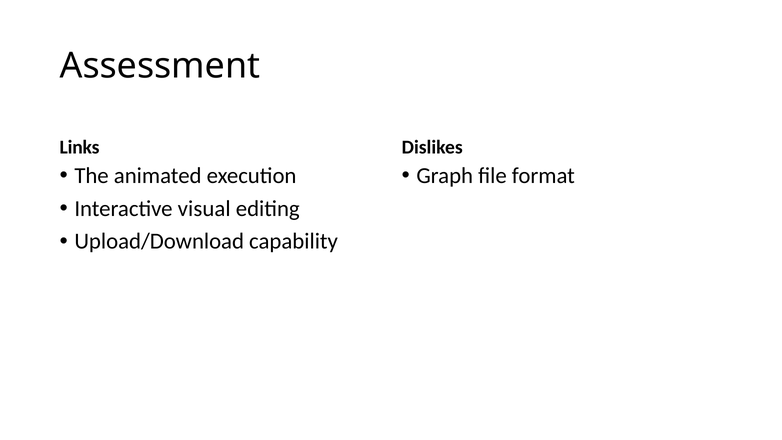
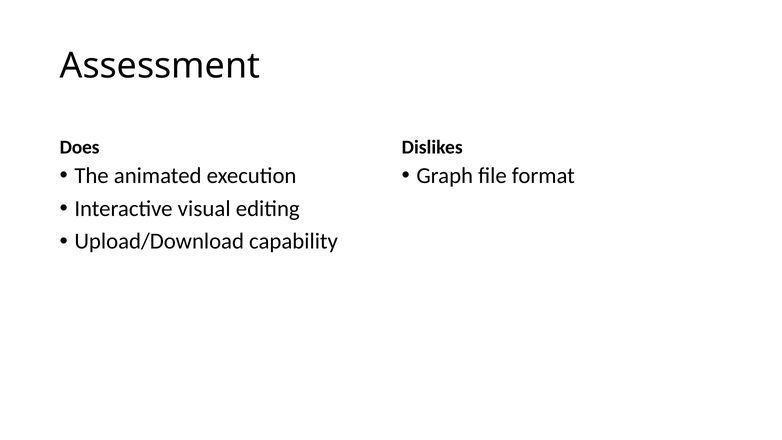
Links: Links -> Does
